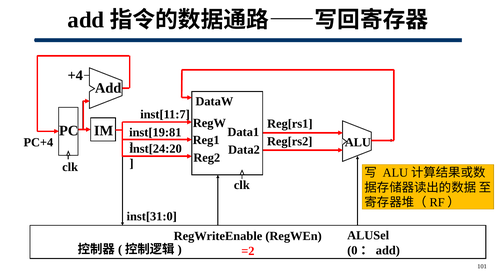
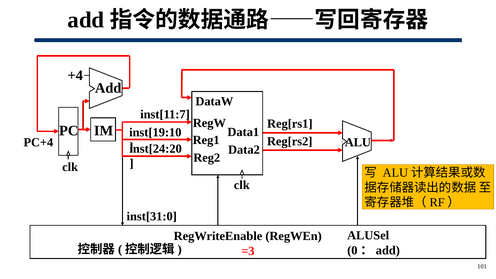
inst[19:81: inst[19:81 -> inst[19:10
=2: =2 -> =3
